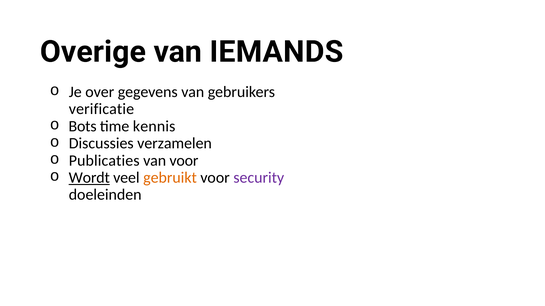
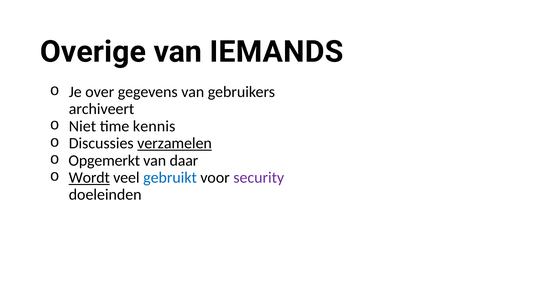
verificatie: verificatie -> archiveert
Bots: Bots -> Niet
verzamelen underline: none -> present
Publicaties: Publicaties -> Opgemerkt
van voor: voor -> daar
gebruikt colour: orange -> blue
